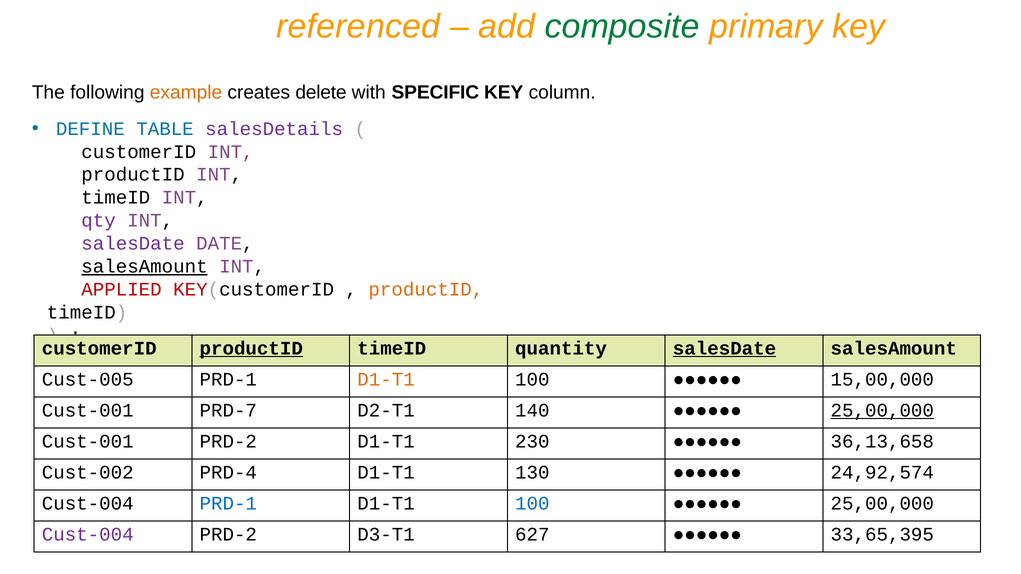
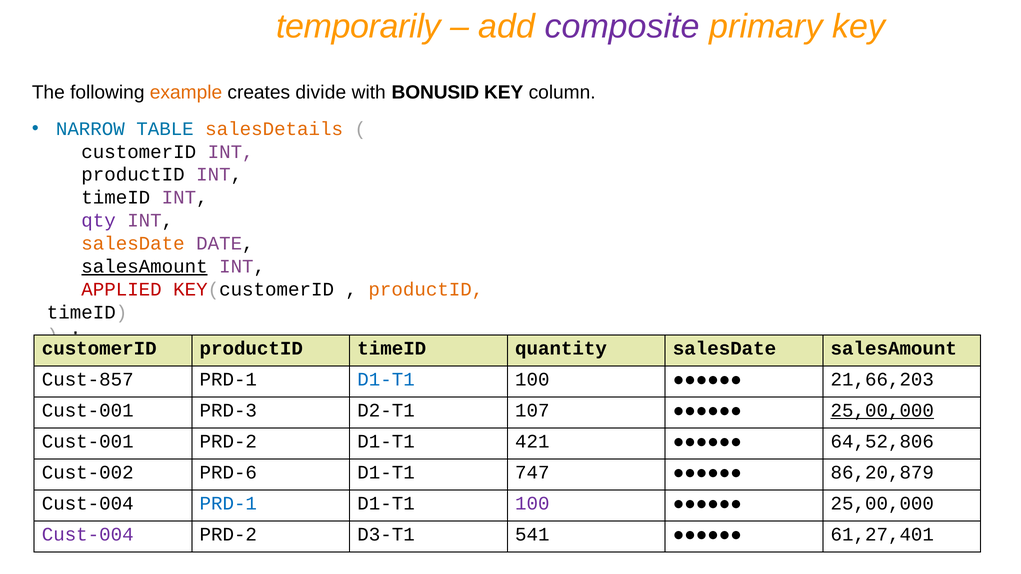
referenced: referenced -> temporarily
composite colour: green -> purple
delete: delete -> divide
SPECIFIC: SPECIFIC -> BONUSID
DEFINE: DEFINE -> NARROW
salesDetails colour: purple -> orange
salesDate at (133, 244) colour: purple -> orange
productID at (251, 349) underline: present -> none
salesDate at (725, 349) underline: present -> none
Cust-005: Cust-005 -> Cust-857
D1-T1 at (386, 380) colour: orange -> blue
15,00,000: 15,00,000 -> 21,66,203
PRD-7: PRD-7 -> PRD-3
140: 140 -> 107
230: 230 -> 421
36,13,658: 36,13,658 -> 64,52,806
PRD-4: PRD-4 -> PRD-6
130: 130 -> 747
24,92,574: 24,92,574 -> 86,20,879
100 at (532, 504) colour: blue -> purple
627: 627 -> 541
33,65,395: 33,65,395 -> 61,27,401
